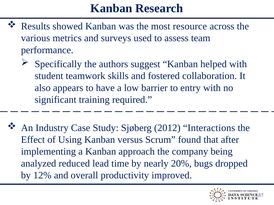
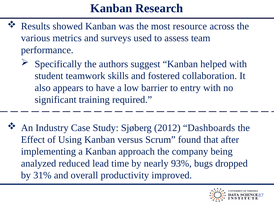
Interactions: Interactions -> Dashboards
20%: 20% -> 93%
12%: 12% -> 31%
